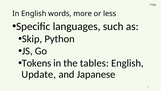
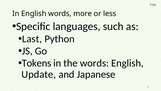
Skip: Skip -> Last
the tables: tables -> words
